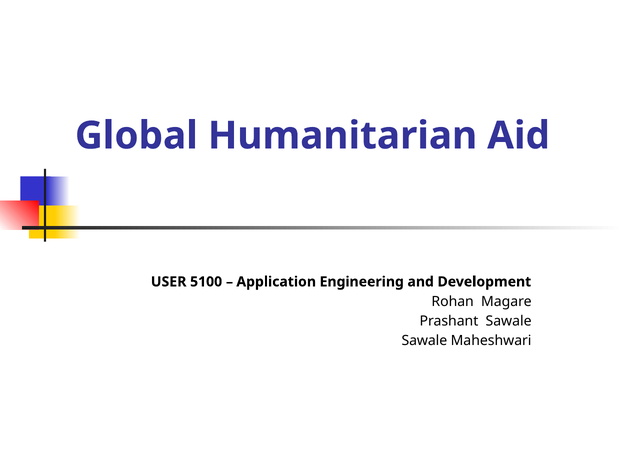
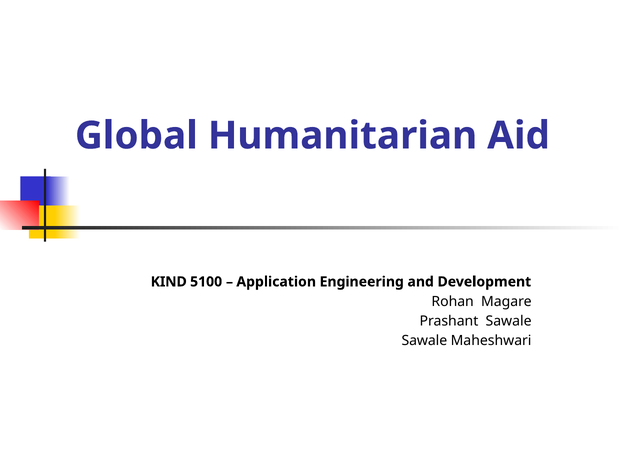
USER: USER -> KIND
